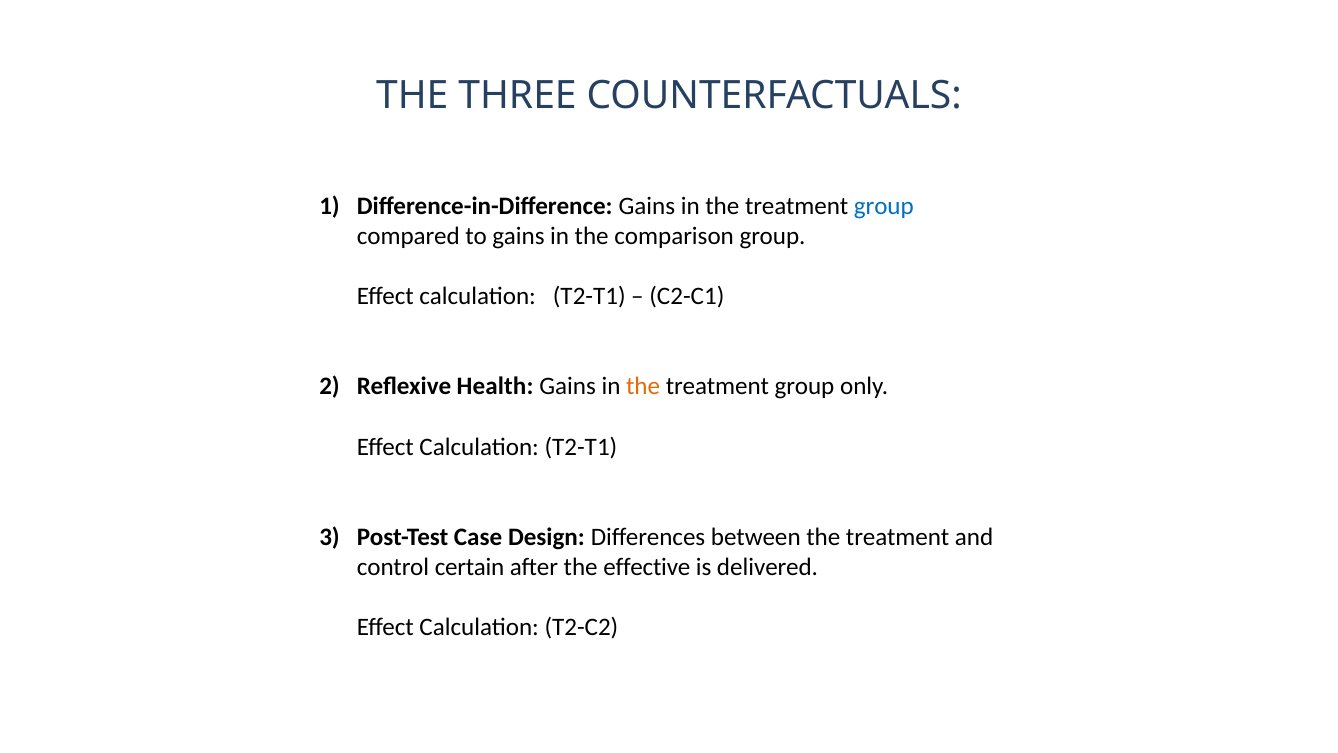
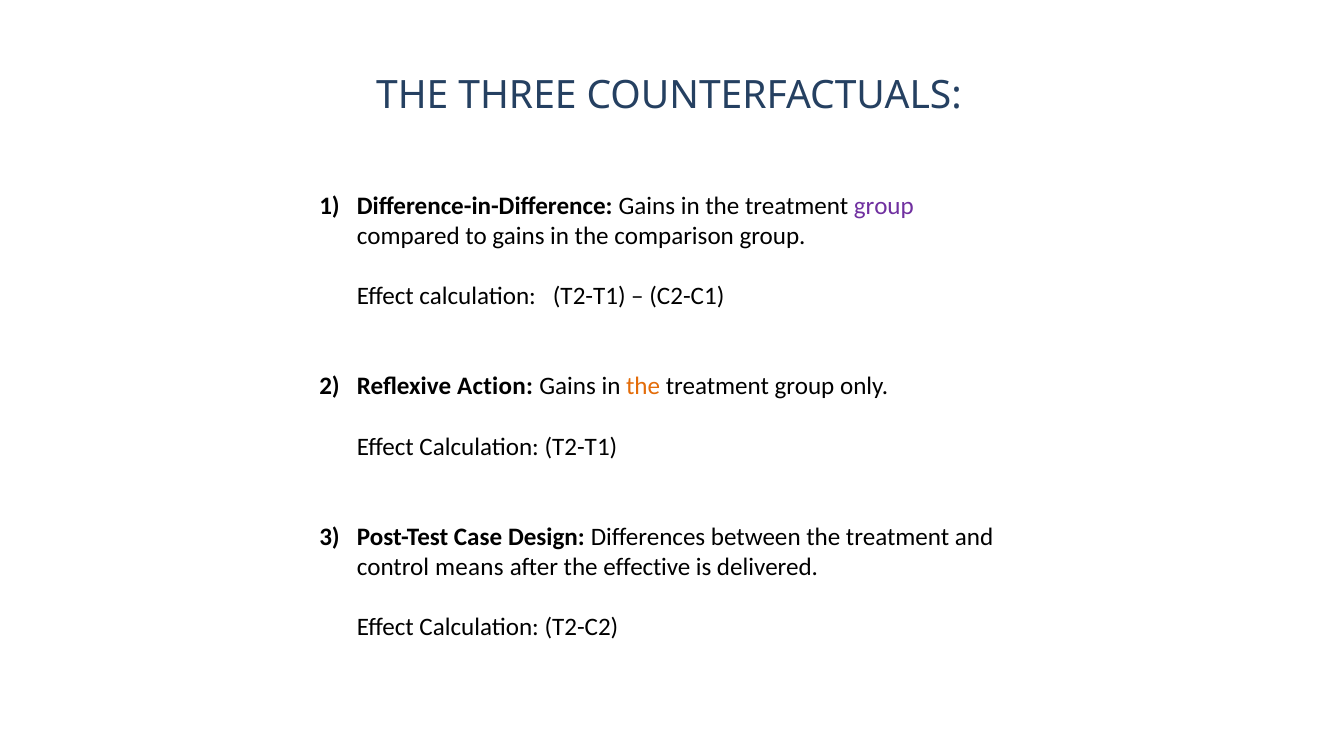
group at (884, 206) colour: blue -> purple
Health: Health -> Action
certain: certain -> means
